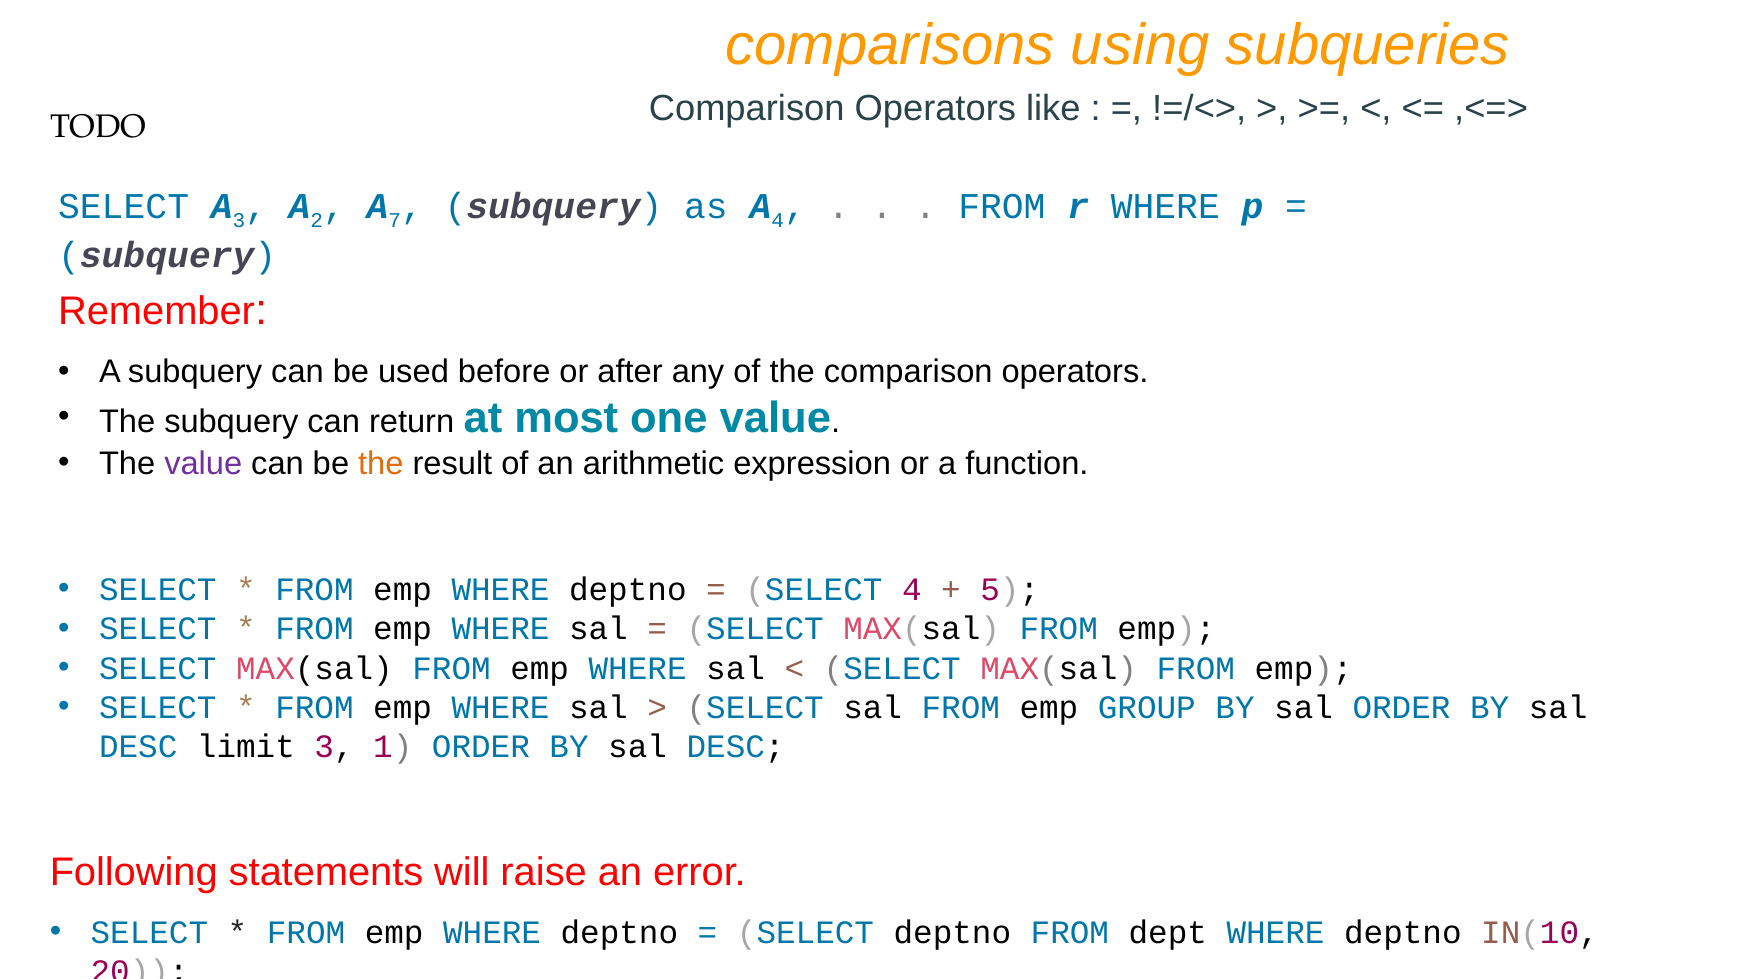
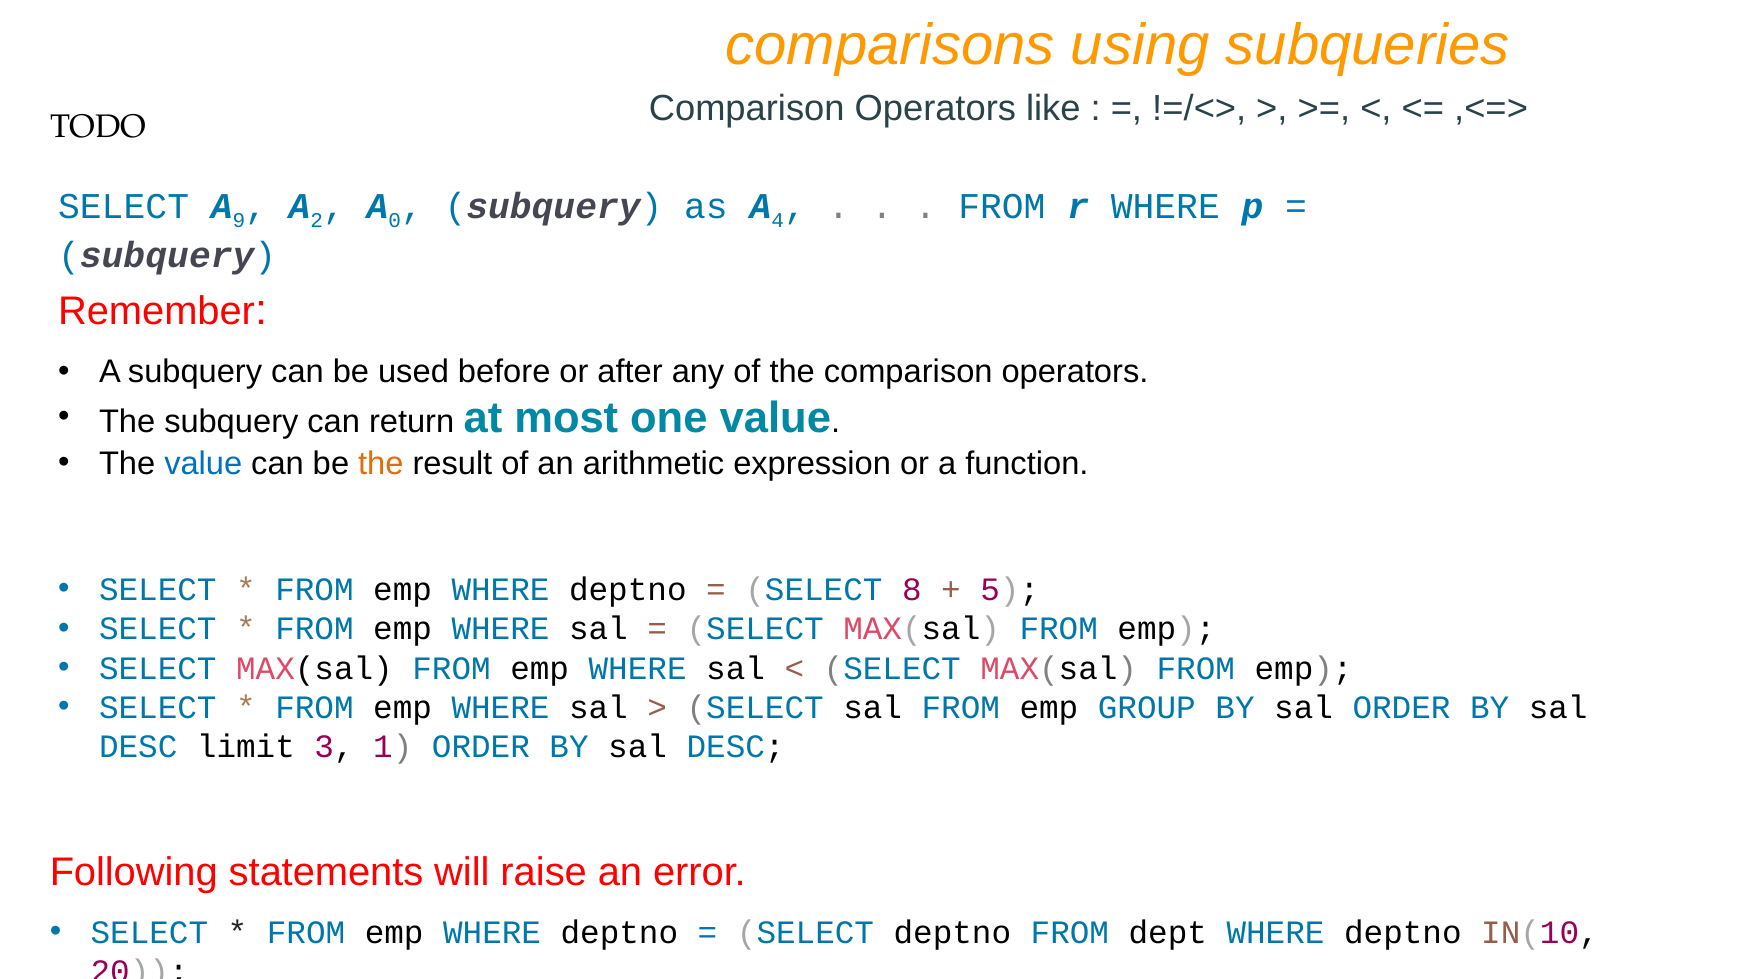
A 3: 3 -> 9
7: 7 -> 0
value at (203, 464) colour: purple -> blue
SELECT 4: 4 -> 8
